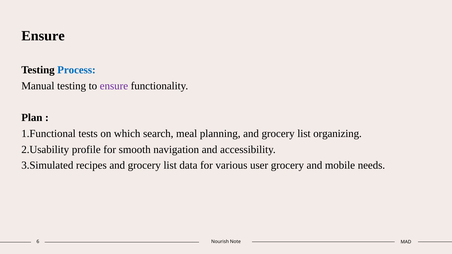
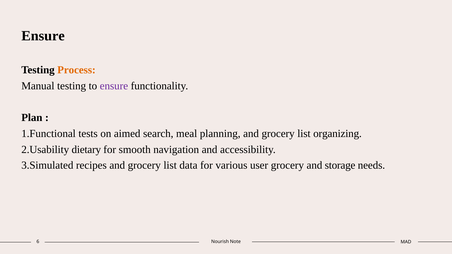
Process colour: blue -> orange
which: which -> aimed
profile: profile -> dietary
mobile: mobile -> storage
